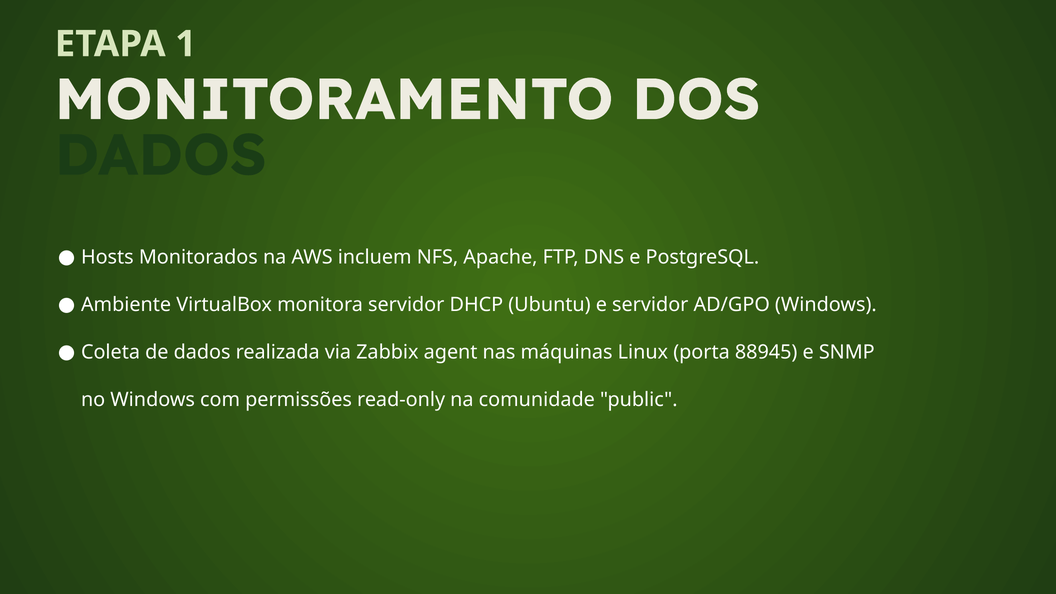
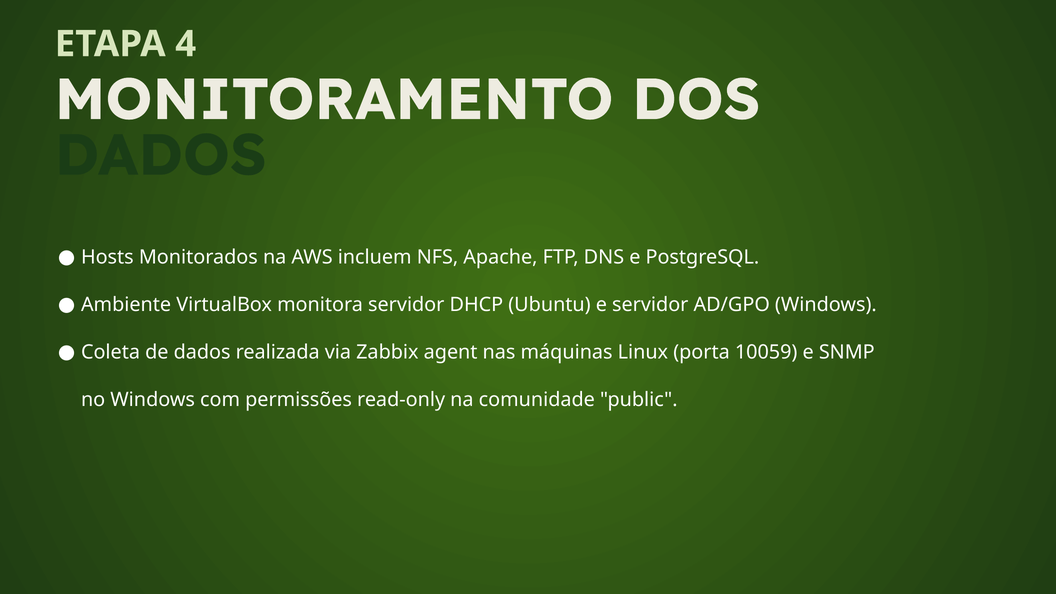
1: 1 -> 4
88945: 88945 -> 10059
